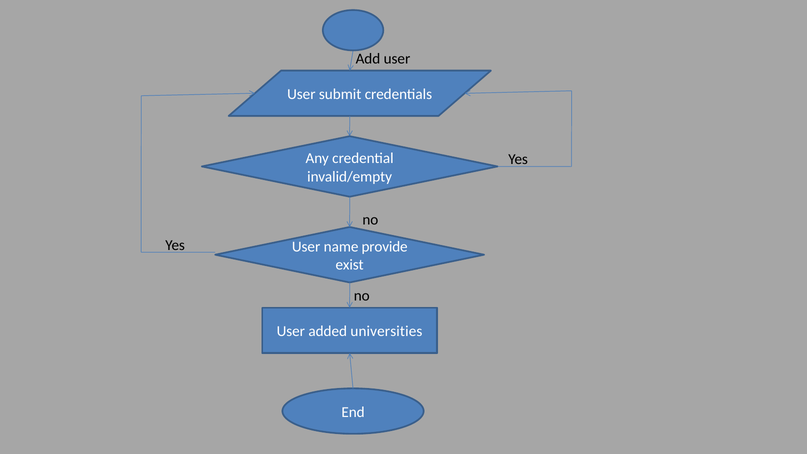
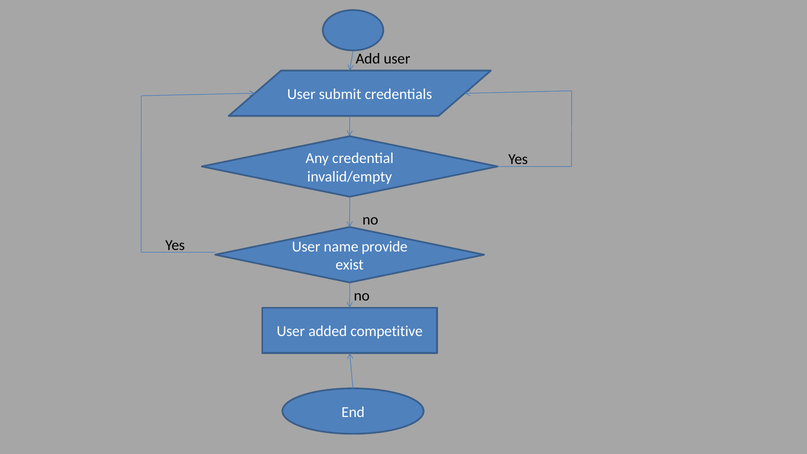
universities: universities -> competitive
